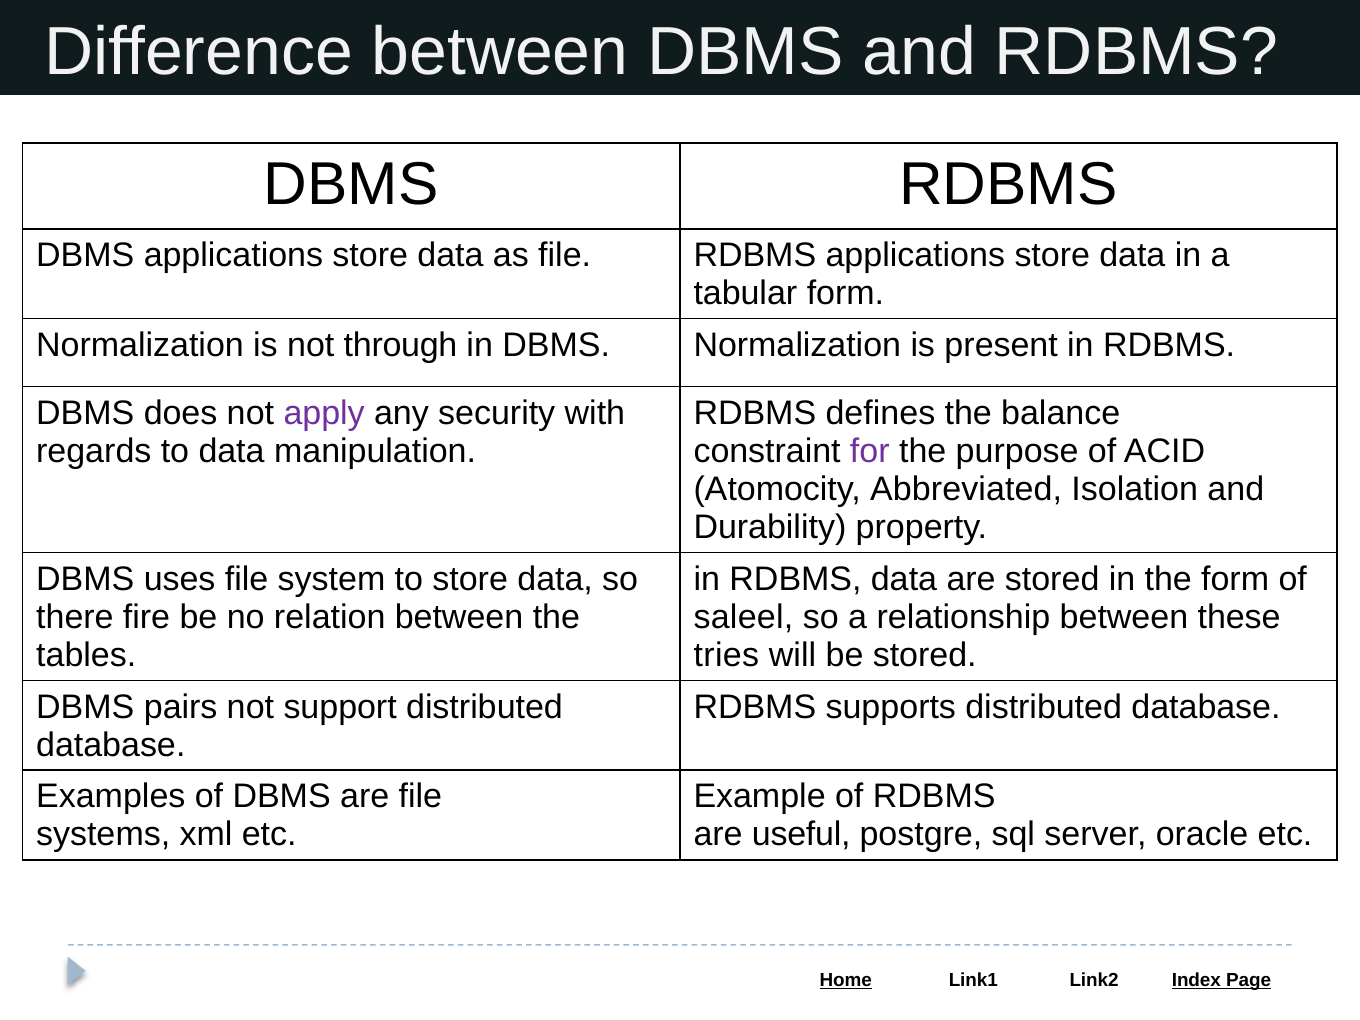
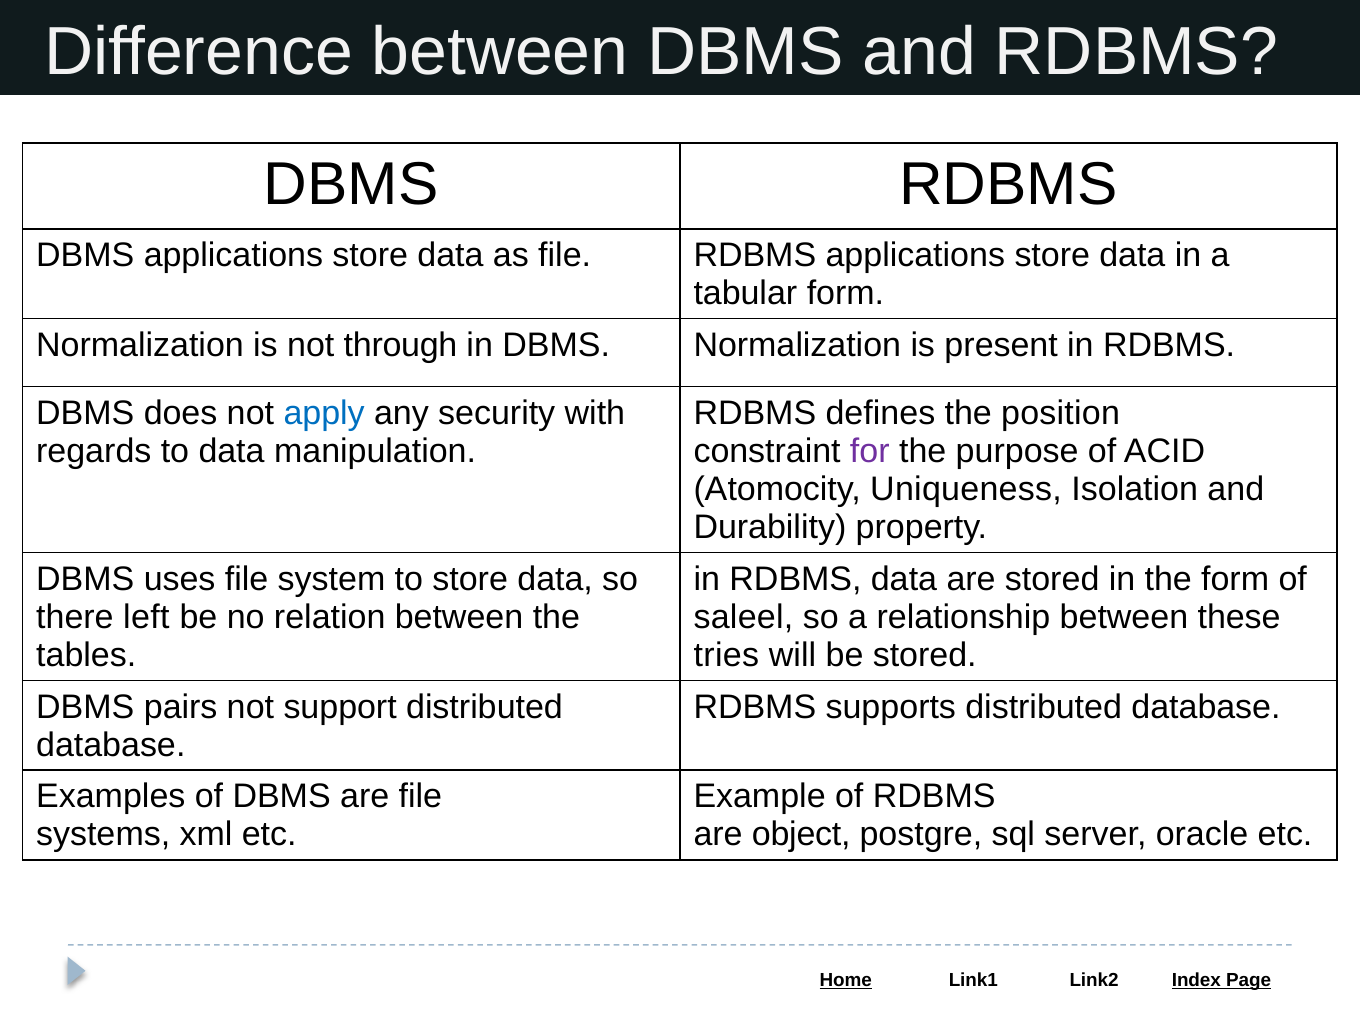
apply colour: purple -> blue
balance: balance -> position
Abbreviated: Abbreviated -> Uniqueness
fire: fire -> left
useful: useful -> object
